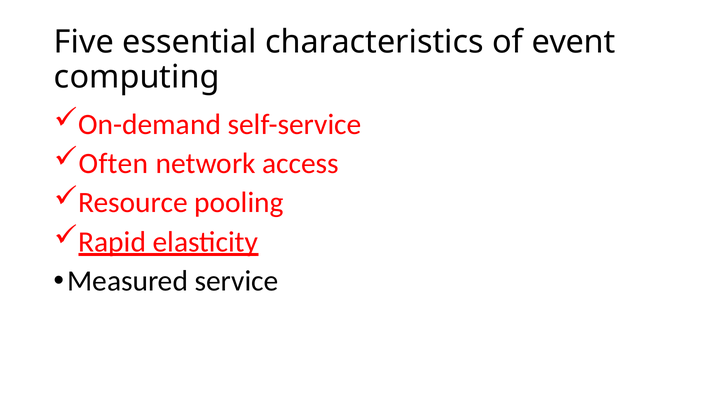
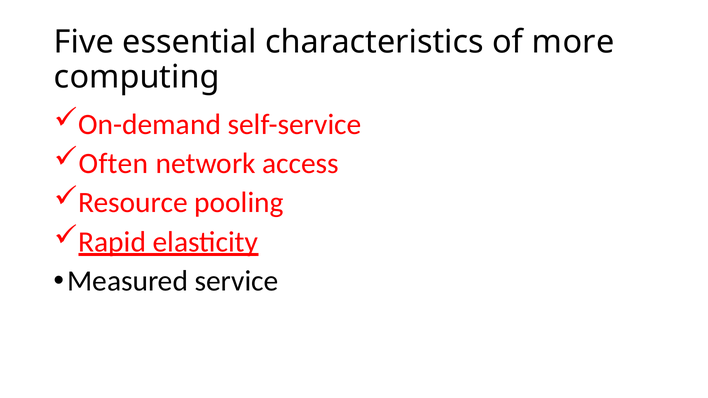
event: event -> more
